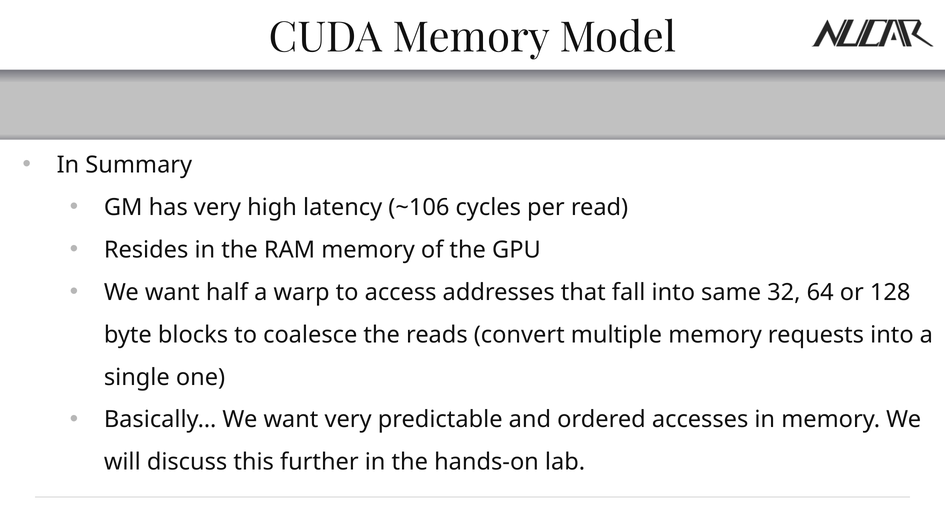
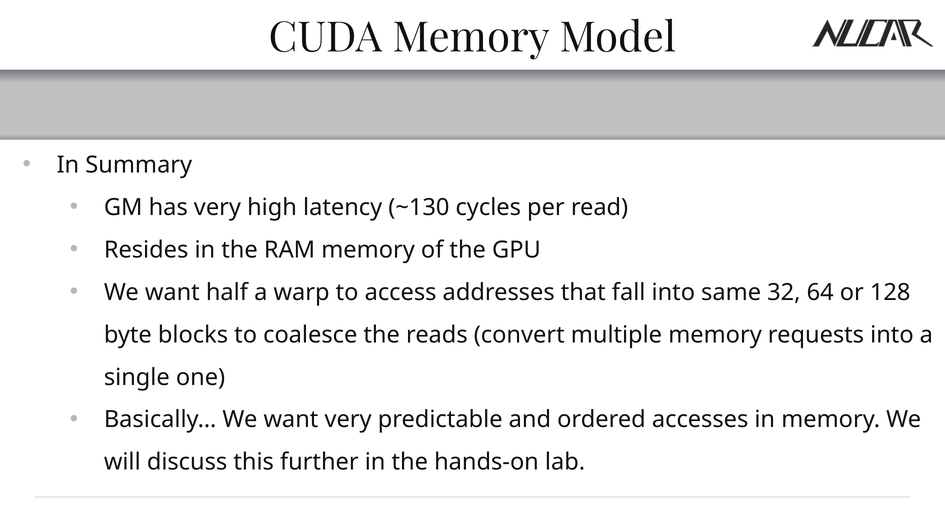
~106: ~106 -> ~130
